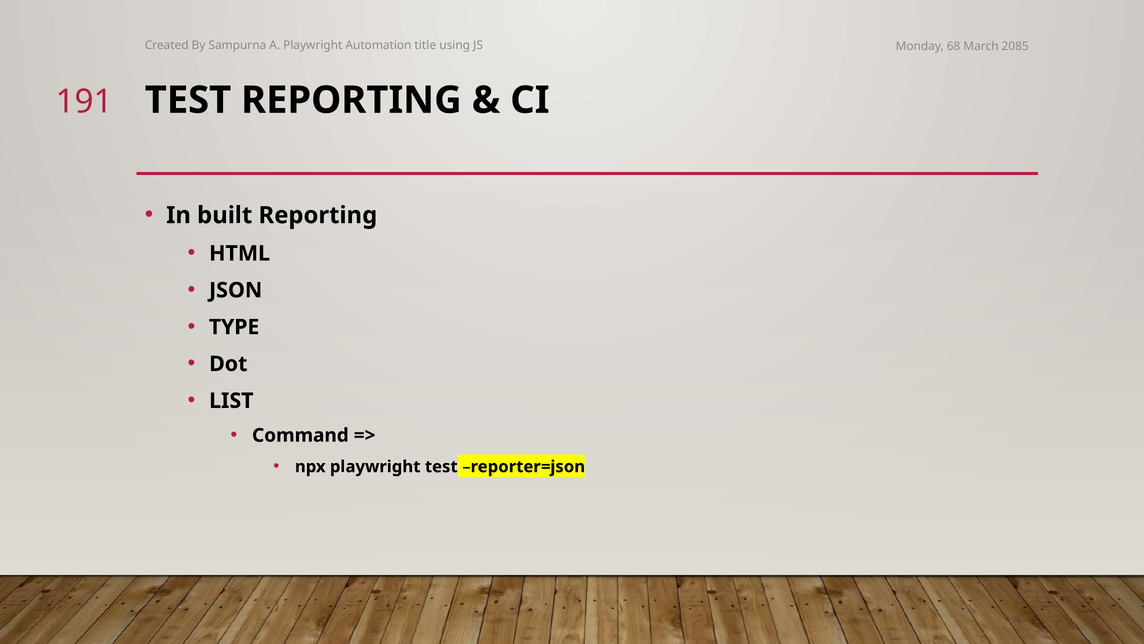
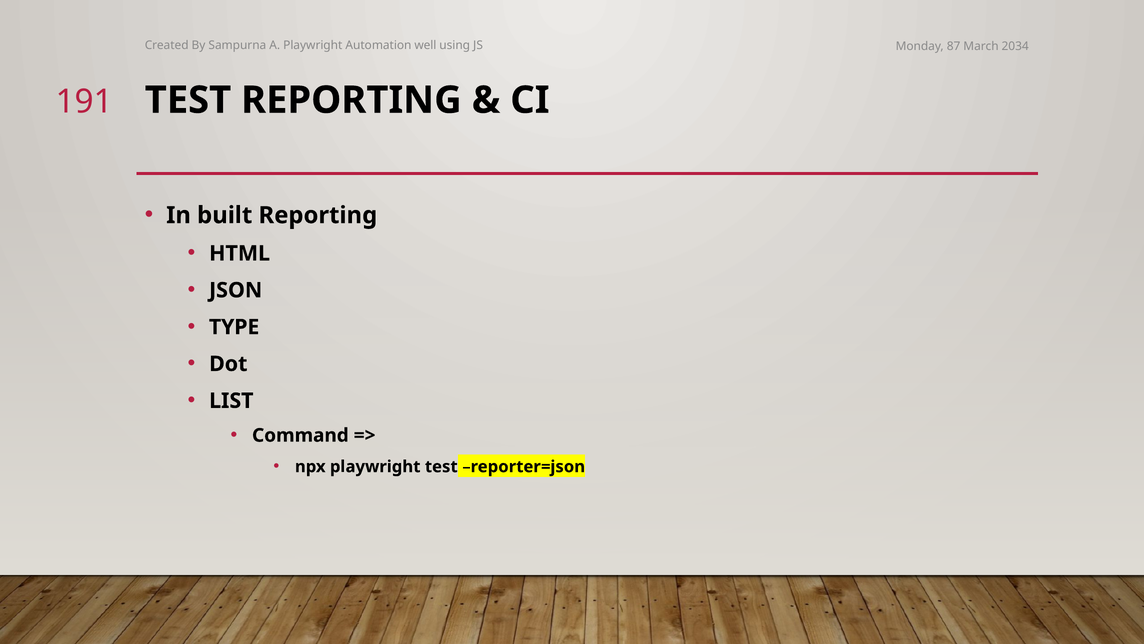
title: title -> well
68: 68 -> 87
2085: 2085 -> 2034
